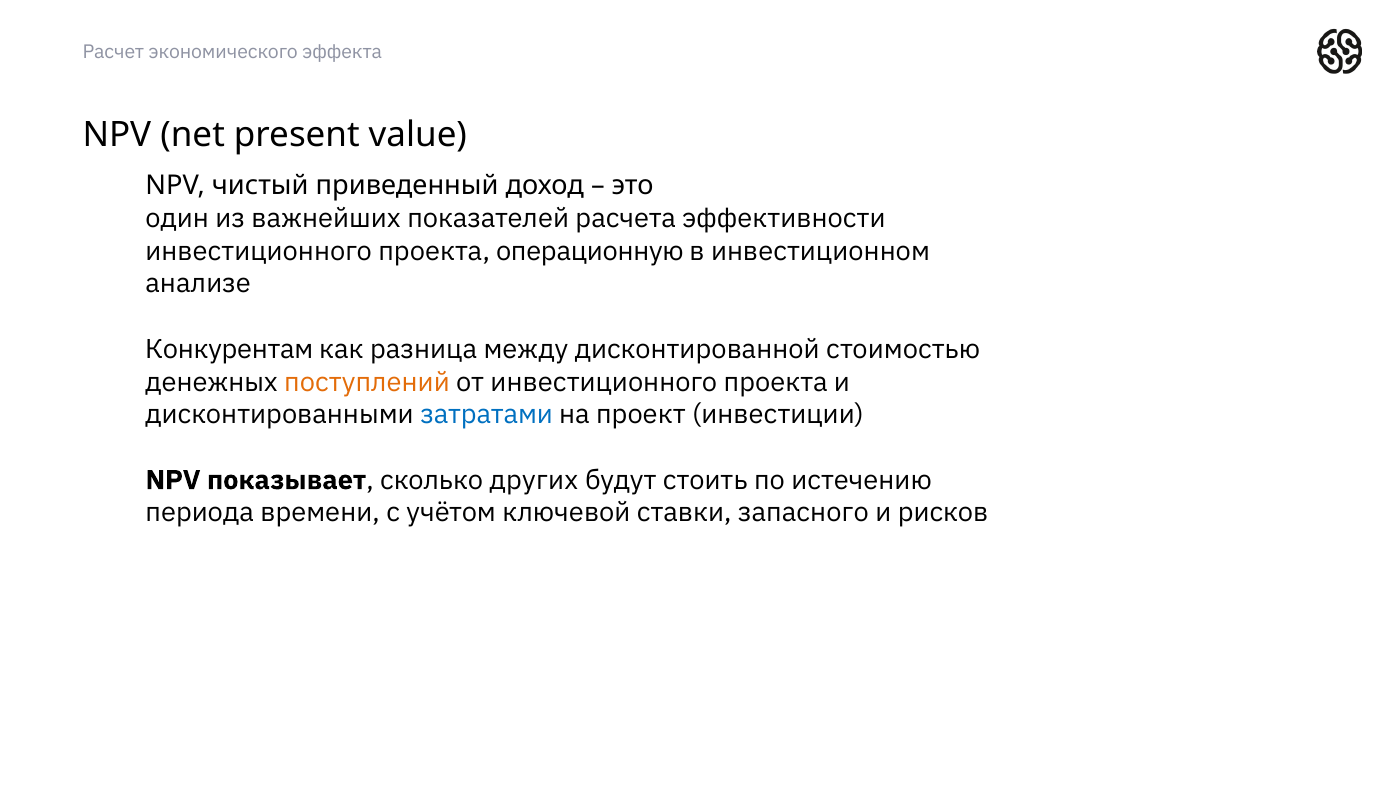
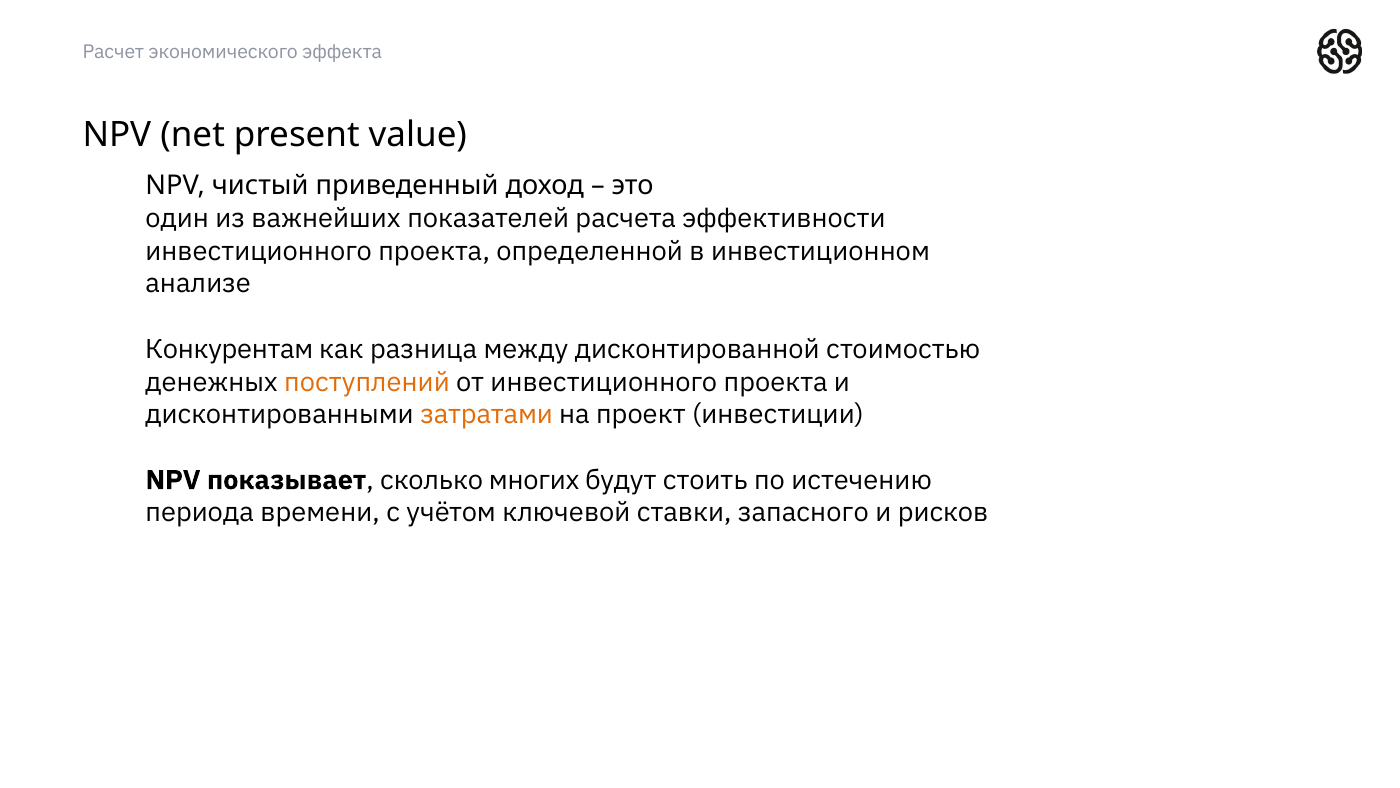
операционную: операционную -> определенной
затратами colour: blue -> orange
других: других -> многих
